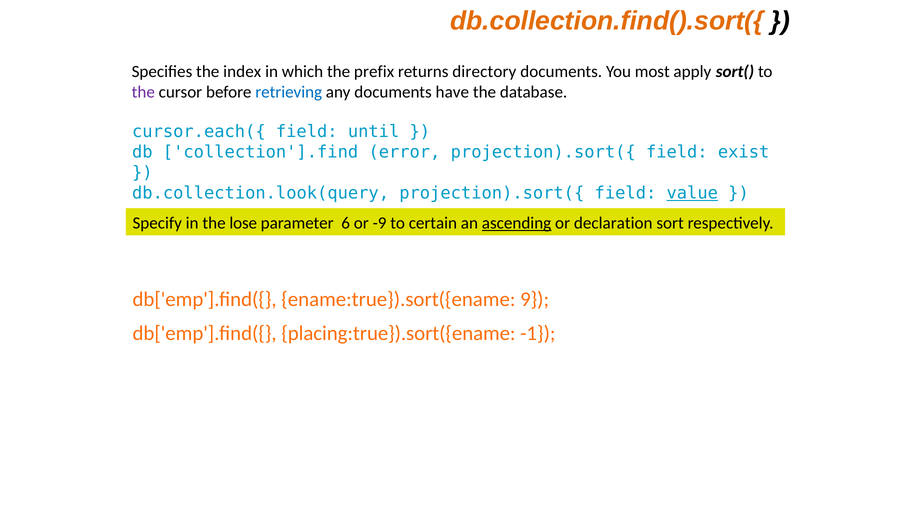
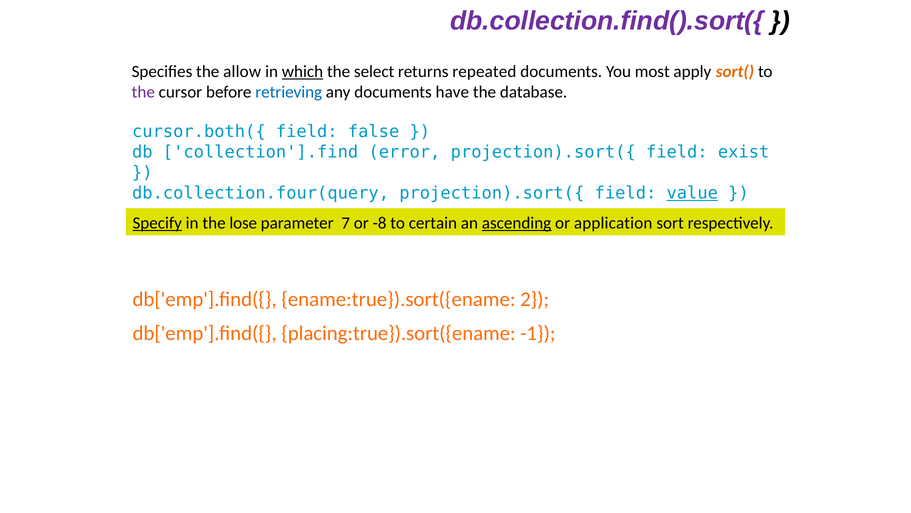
db.collection.find().sort({ colour: orange -> purple
index: index -> allow
which underline: none -> present
prefix: prefix -> select
directory: directory -> repeated
sort( colour: black -> orange
cursor.each({: cursor.each({ -> cursor.both({
until: until -> false
db.collection.look(query: db.collection.look(query -> db.collection.four(query
Specify underline: none -> present
6: 6 -> 7
-9: -9 -> -8
declaration: declaration -> application
9: 9 -> 2
